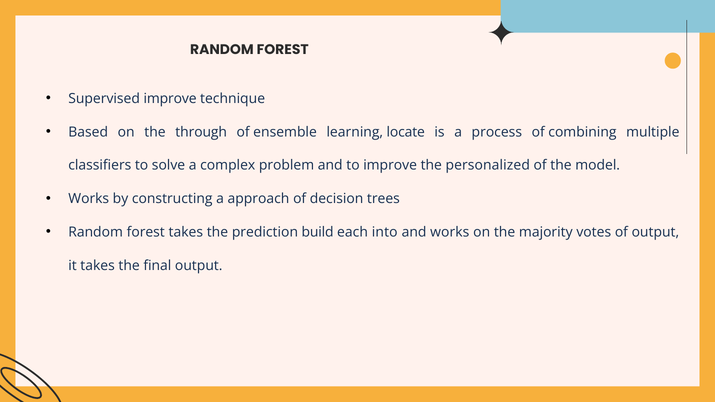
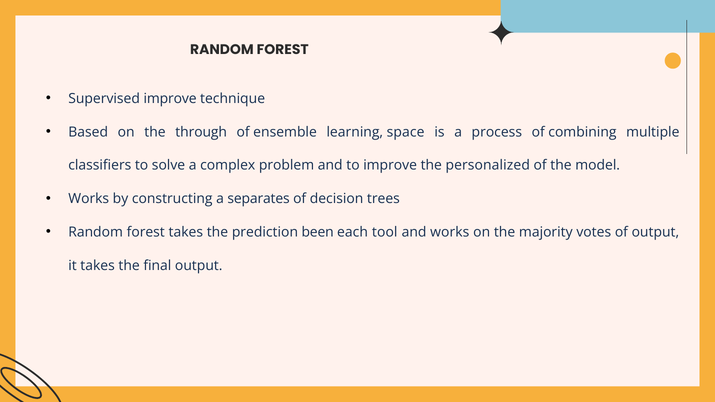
locate: locate -> space
approach: approach -> separates
build: build -> been
into: into -> tool
